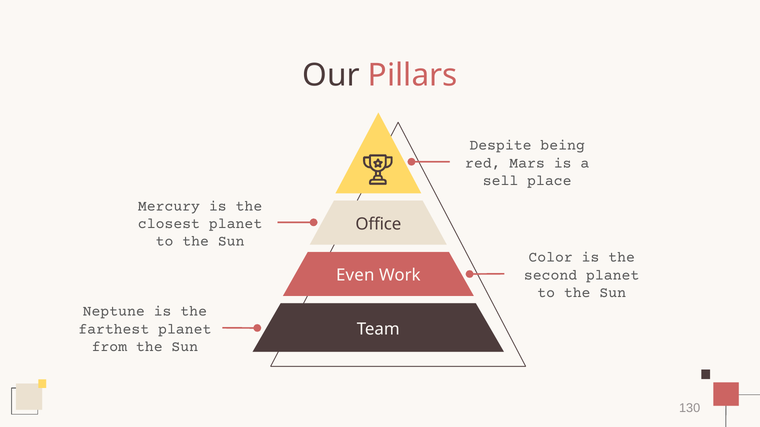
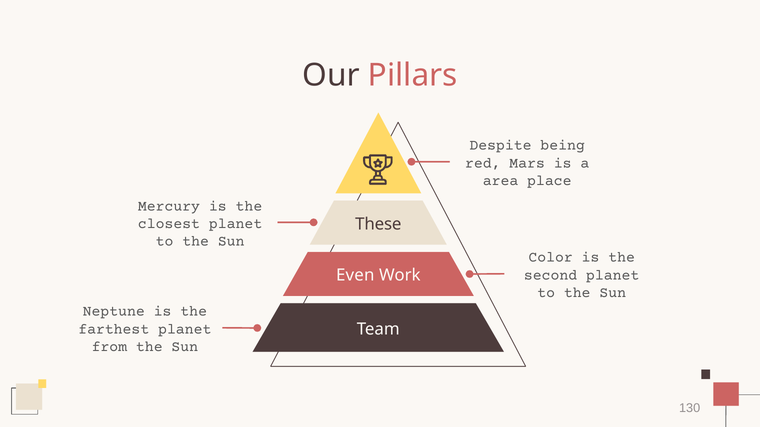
sell: sell -> area
Office: Office -> These
